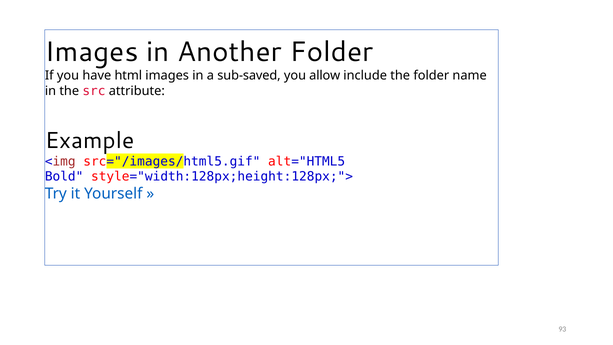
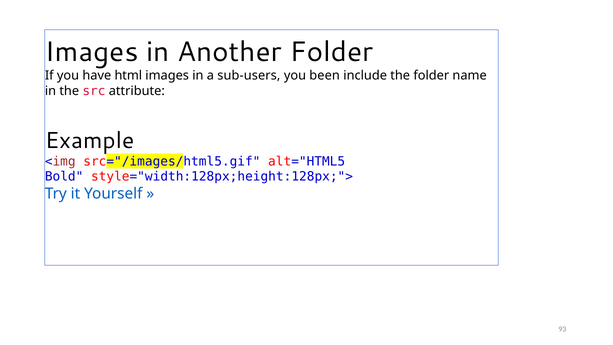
sub-saved: sub-saved -> sub-users
allow: allow -> been
